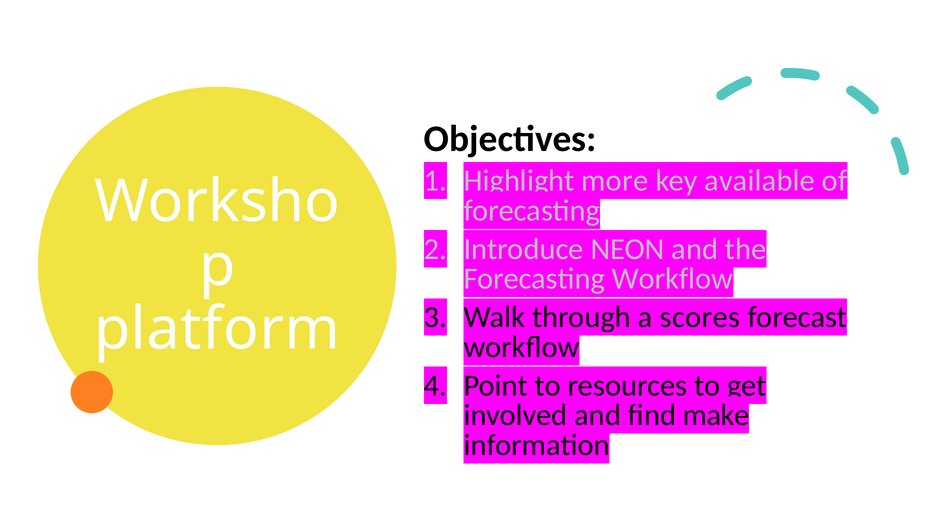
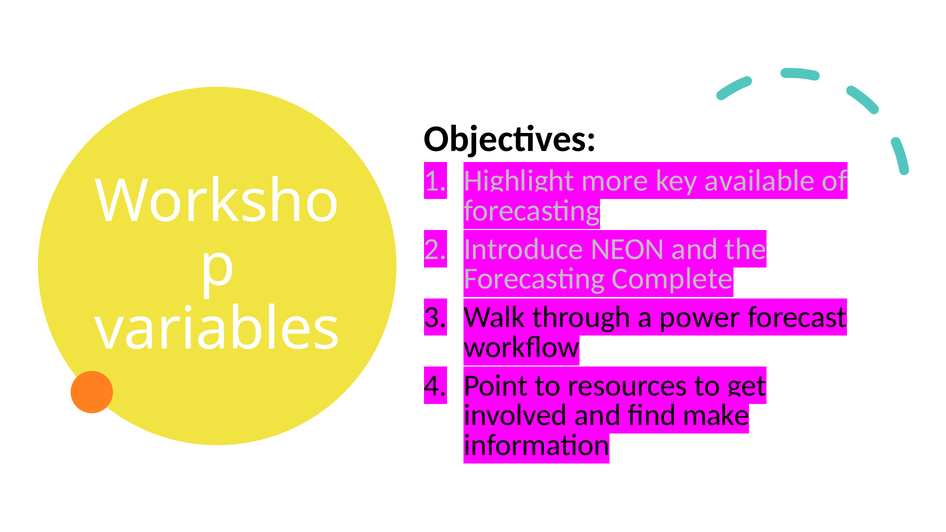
Forecasting Workflow: Workflow -> Complete
scores: scores -> power
platform: platform -> variables
